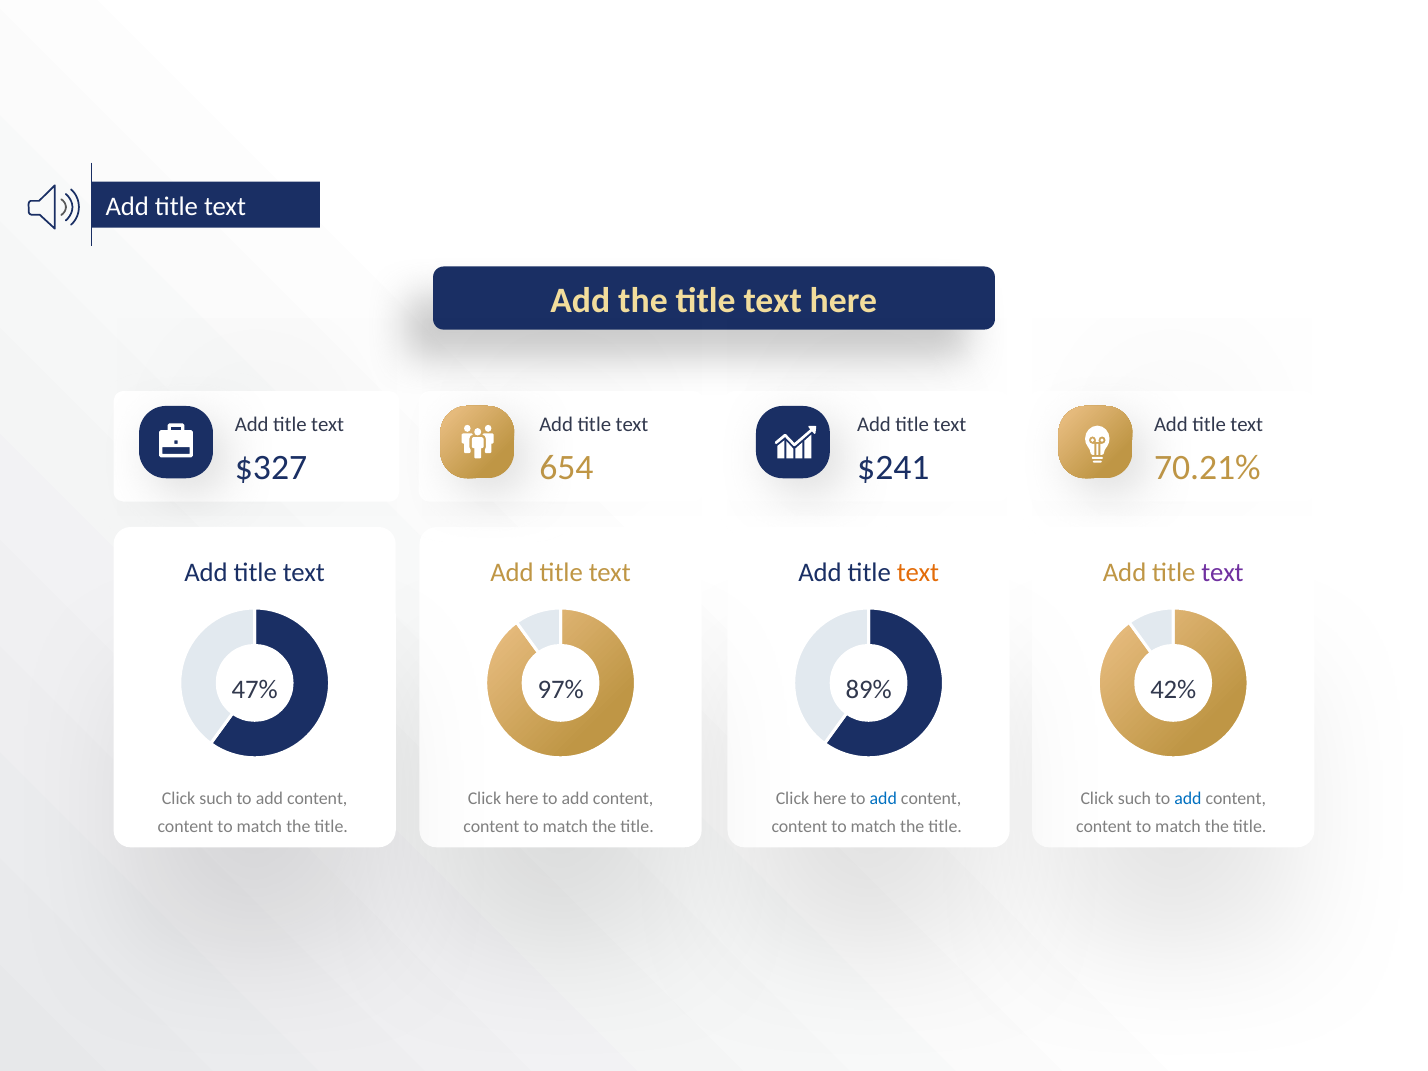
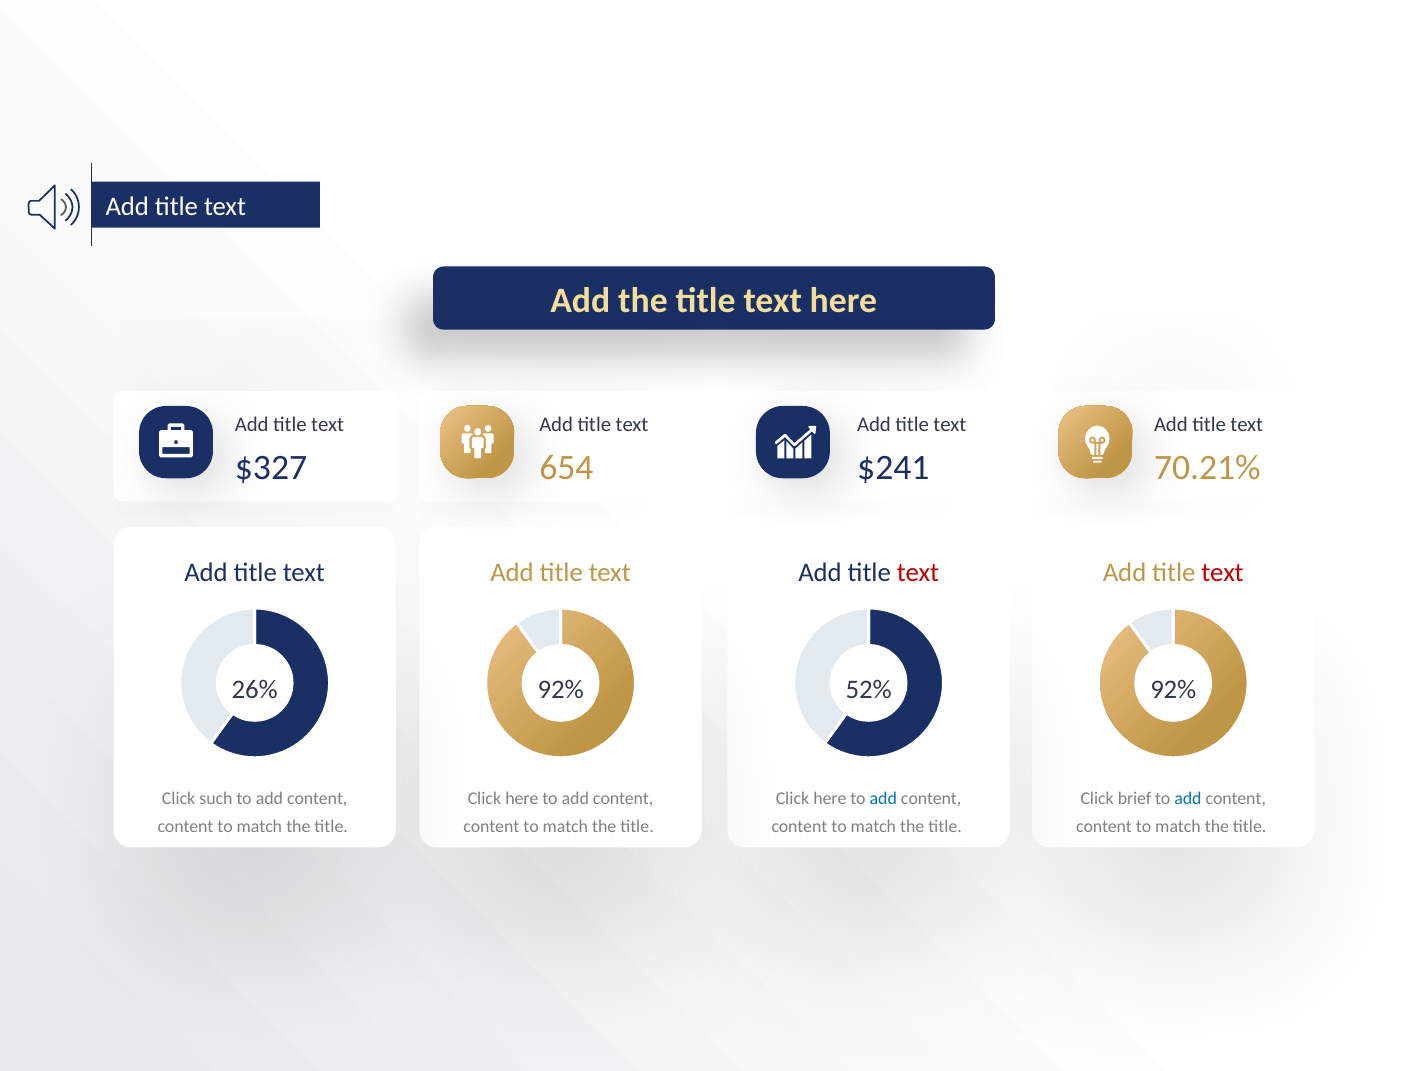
text at (918, 573) colour: orange -> red
text at (1223, 573) colour: purple -> red
47%: 47% -> 26%
97% at (561, 690): 97% -> 92%
89%: 89% -> 52%
42% at (1173, 690): 42% -> 92%
such at (1134, 799): such -> brief
